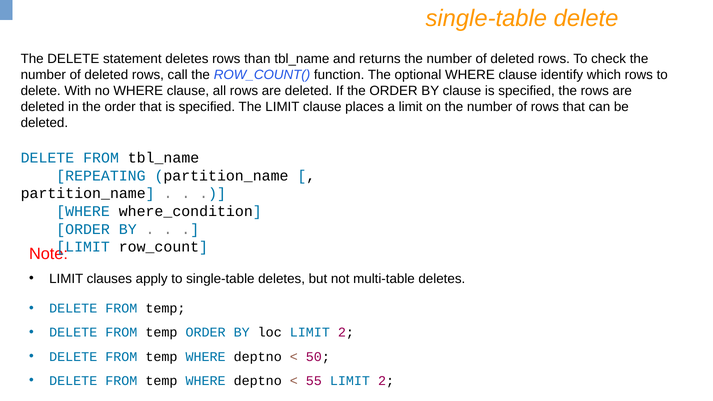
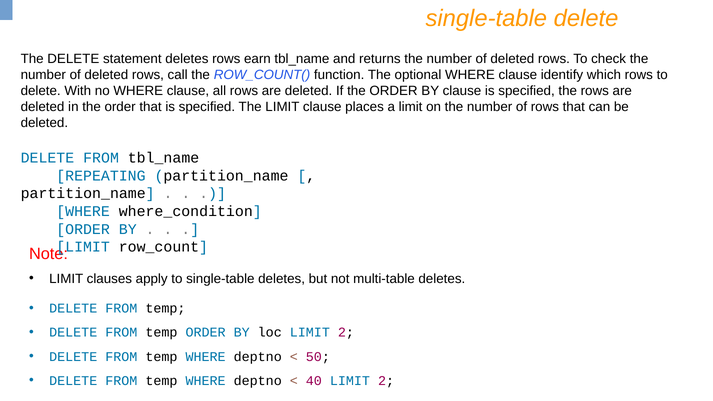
than: than -> earn
55: 55 -> 40
